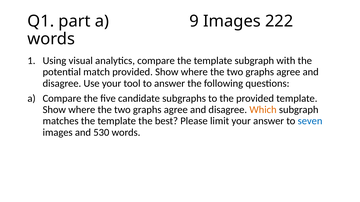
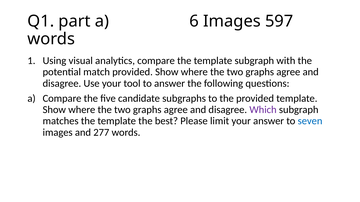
9: 9 -> 6
222: 222 -> 597
Which colour: orange -> purple
530: 530 -> 277
